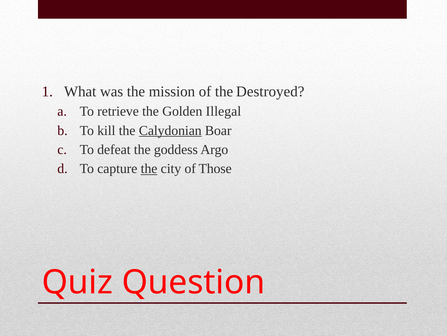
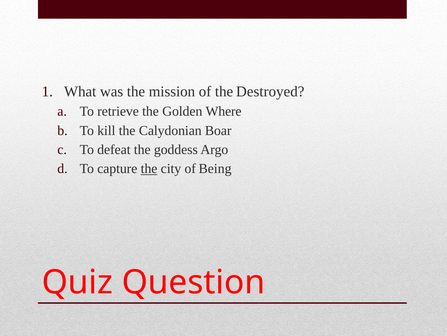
Illegal: Illegal -> Where
Calydonian underline: present -> none
Those: Those -> Being
